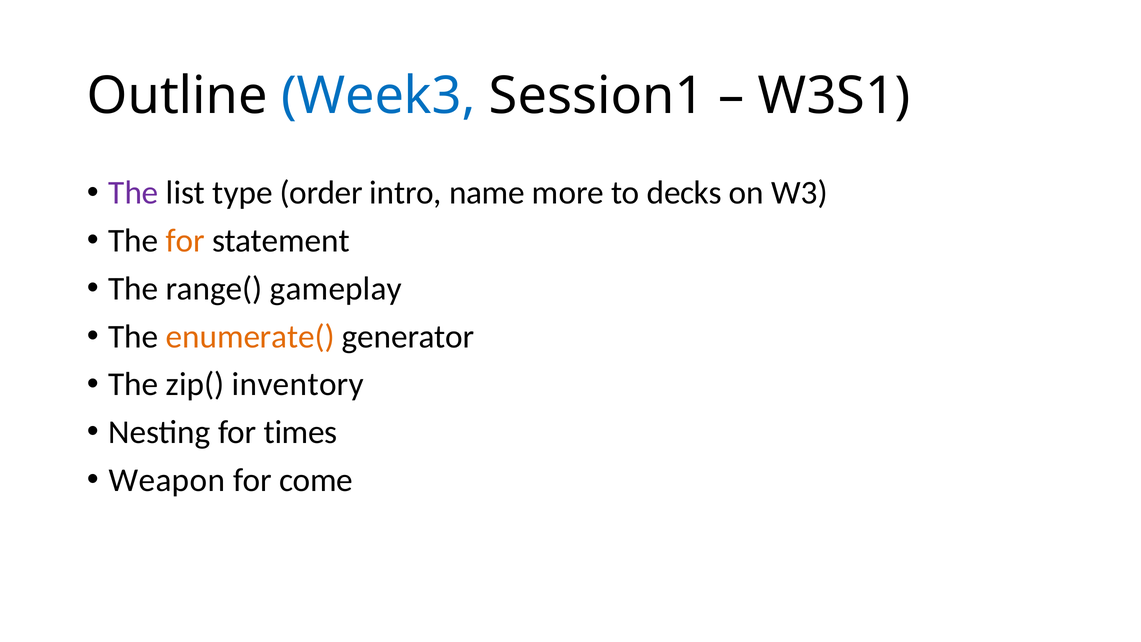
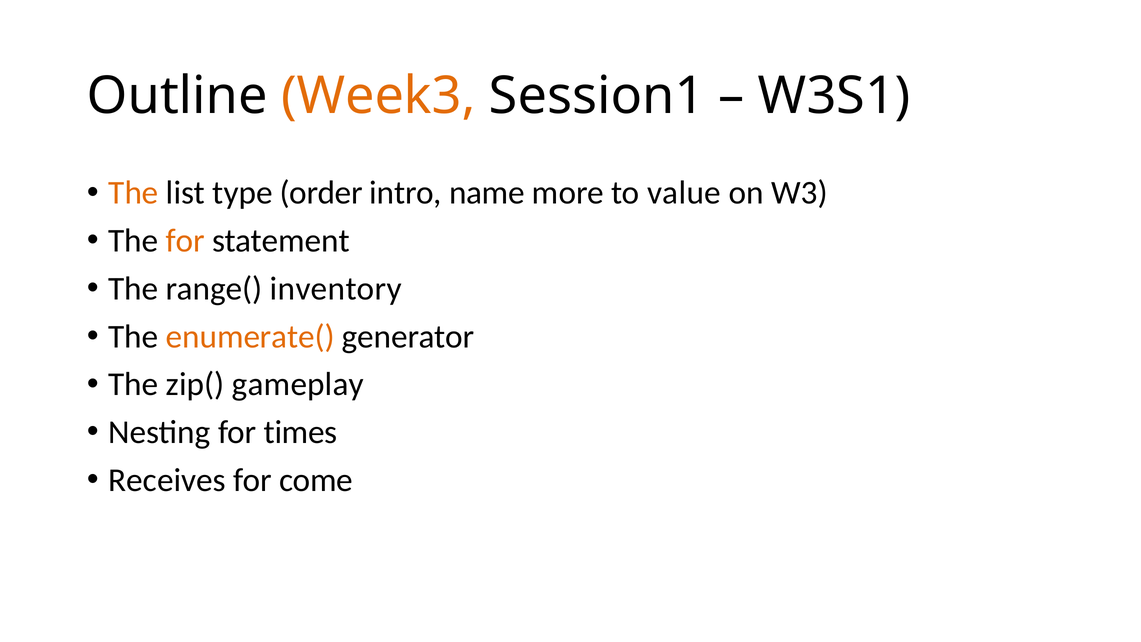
Week3 colour: blue -> orange
The at (133, 193) colour: purple -> orange
decks: decks -> value
gameplay: gameplay -> inventory
inventory: inventory -> gameplay
Weapon: Weapon -> Receives
